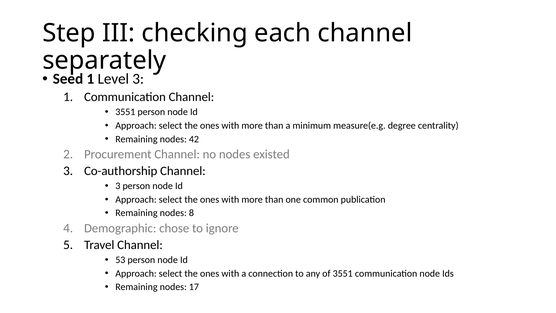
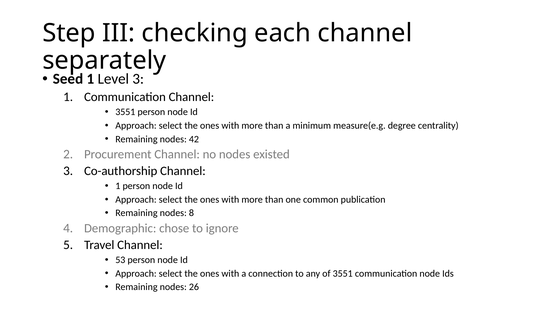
3 at (118, 186): 3 -> 1
17: 17 -> 26
